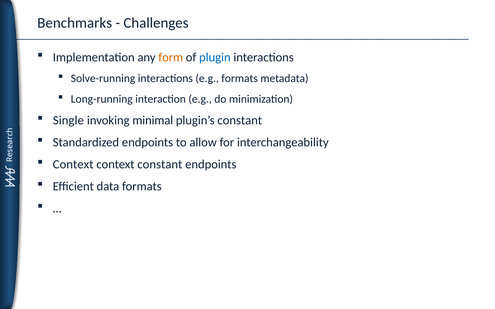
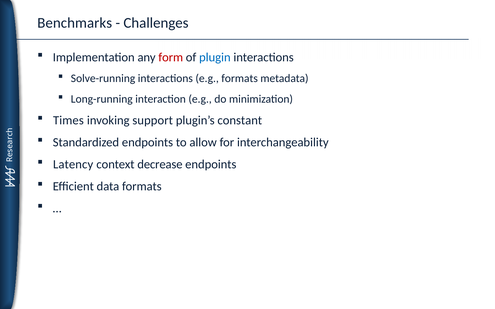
form colour: orange -> red
Single: Single -> Times
minimal: minimal -> support
Context at (73, 164): Context -> Latency
context constant: constant -> decrease
